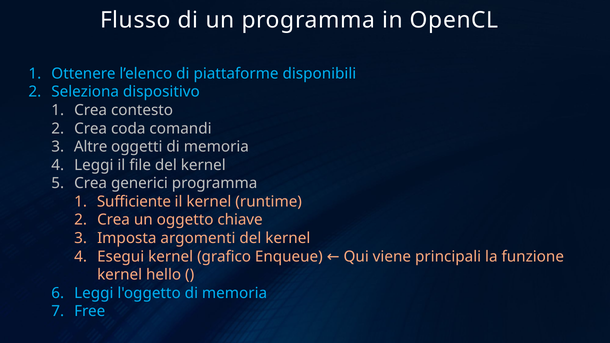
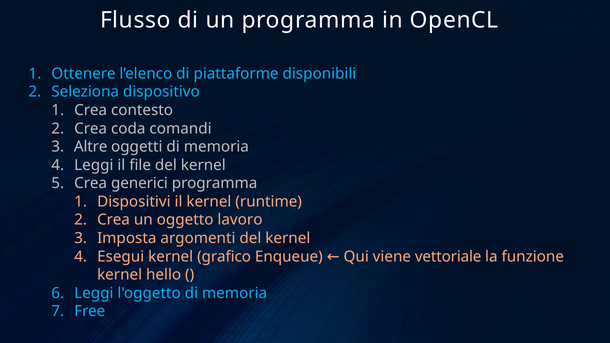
Sufficiente: Sufficiente -> Dispositivi
chiave: chiave -> lavoro
principali: principali -> vettoriale
